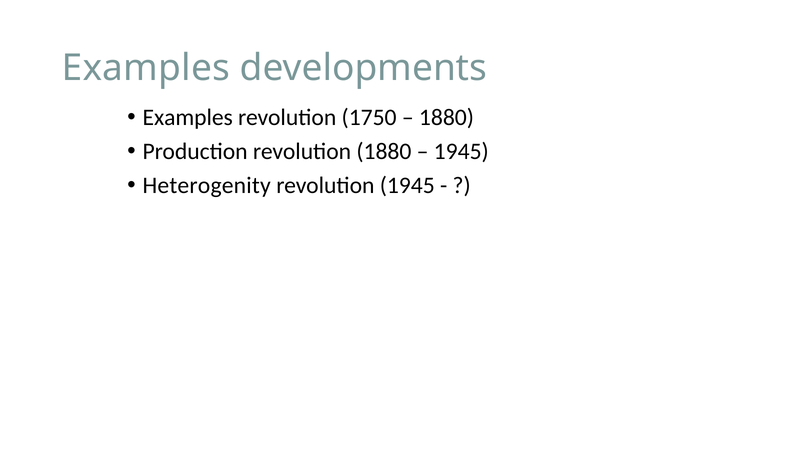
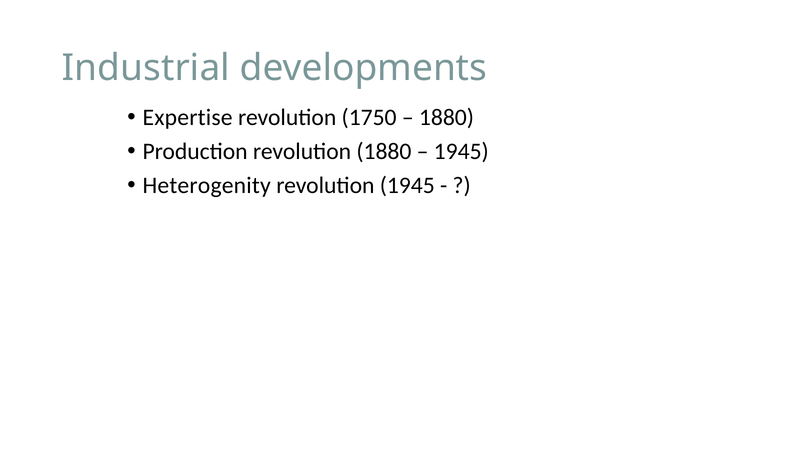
Examples at (146, 68): Examples -> Industrial
Examples at (188, 117): Examples -> Expertise
